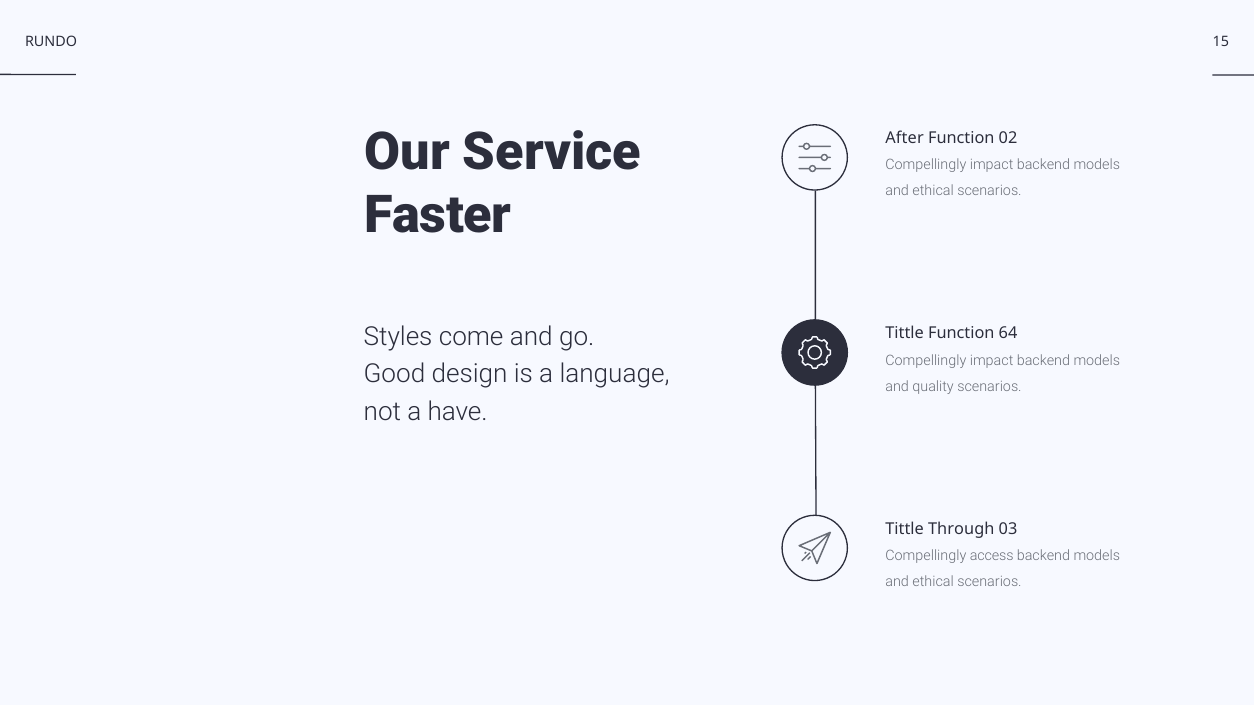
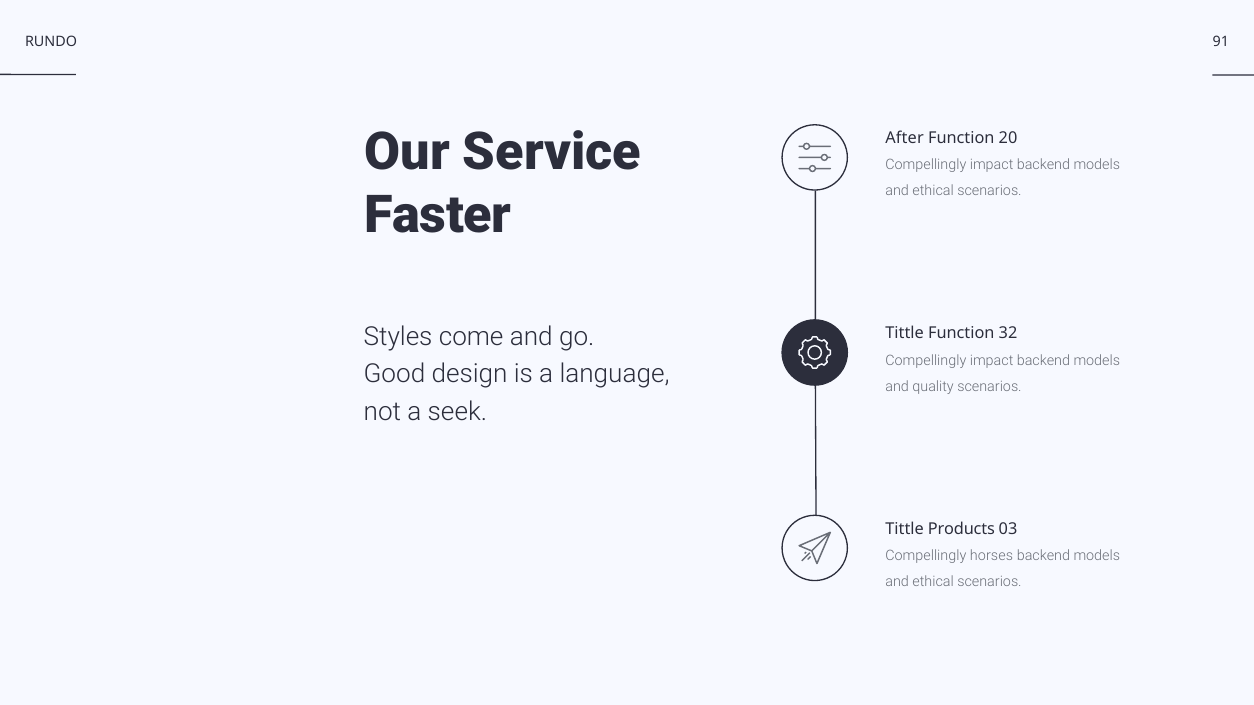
15: 15 -> 91
02: 02 -> 20
64: 64 -> 32
have: have -> seek
Through: Through -> Products
access: access -> horses
